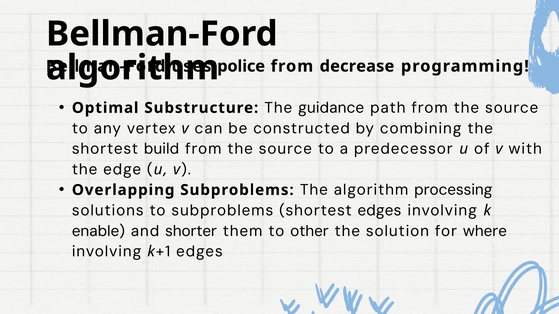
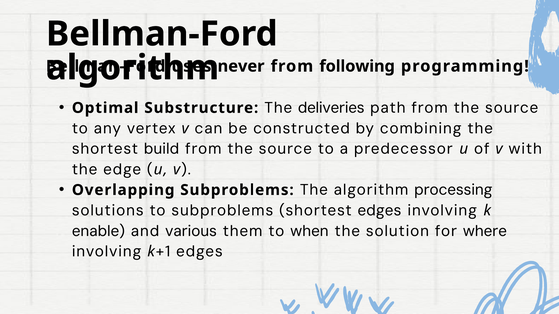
police: police -> never
decrease: decrease -> following
guidance: guidance -> deliveries
shorter: shorter -> various
other: other -> when
